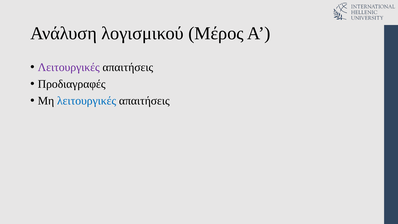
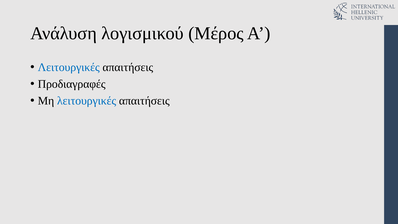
Λειτουργικές at (69, 67) colour: purple -> blue
